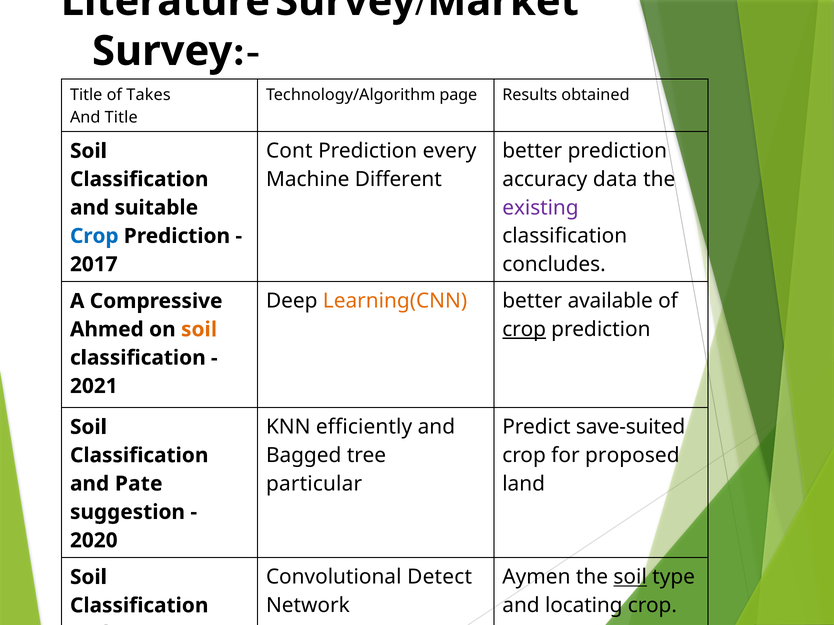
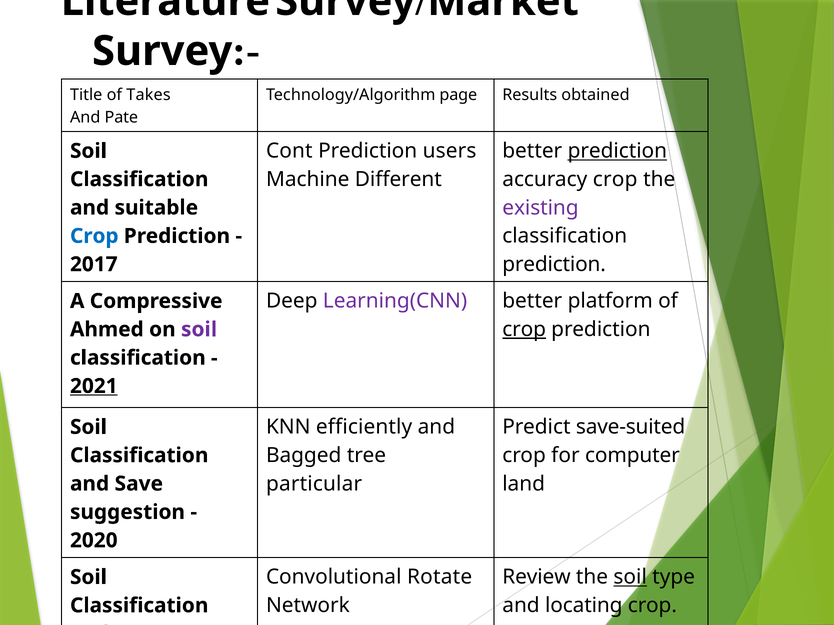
And Title: Title -> Pate
every: every -> users
prediction at (617, 151) underline: none -> present
accuracy data: data -> crop
concludes at (554, 265): concludes -> prediction
Learning(CNN colour: orange -> purple
available: available -> platform
soil at (199, 330) colour: orange -> purple
2021 underline: none -> present
proposed: proposed -> computer
Pate: Pate -> Save
Detect: Detect -> Rotate
Aymen: Aymen -> Review
